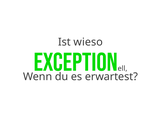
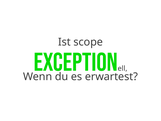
wieso: wieso -> scope
